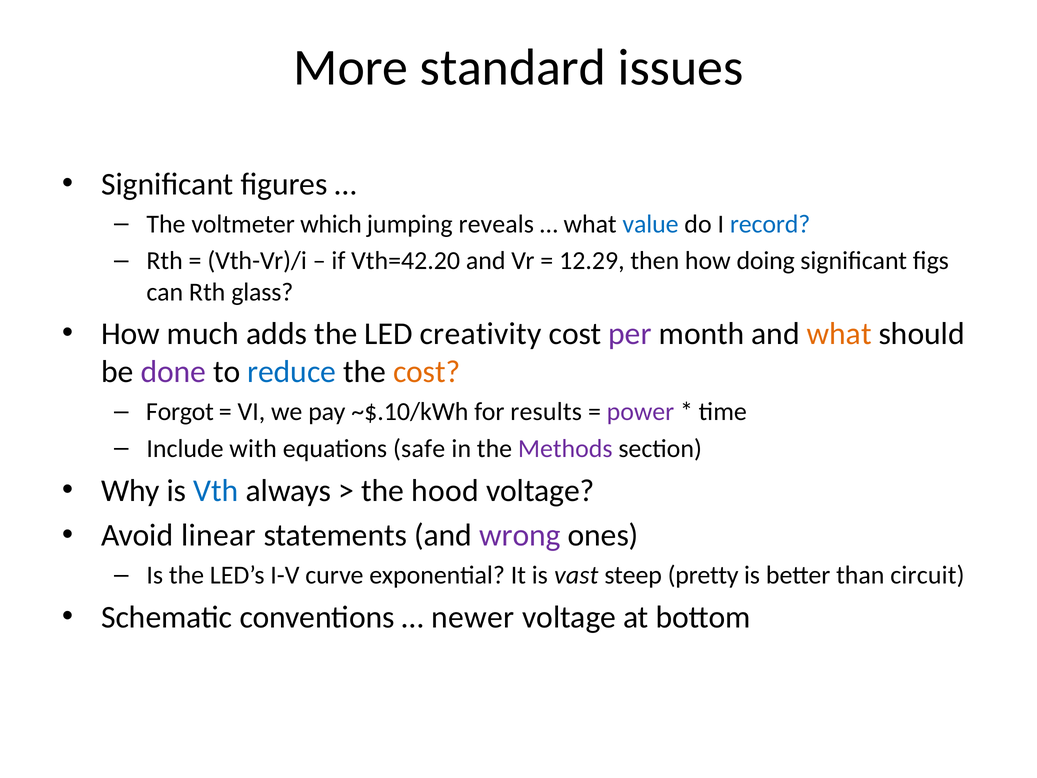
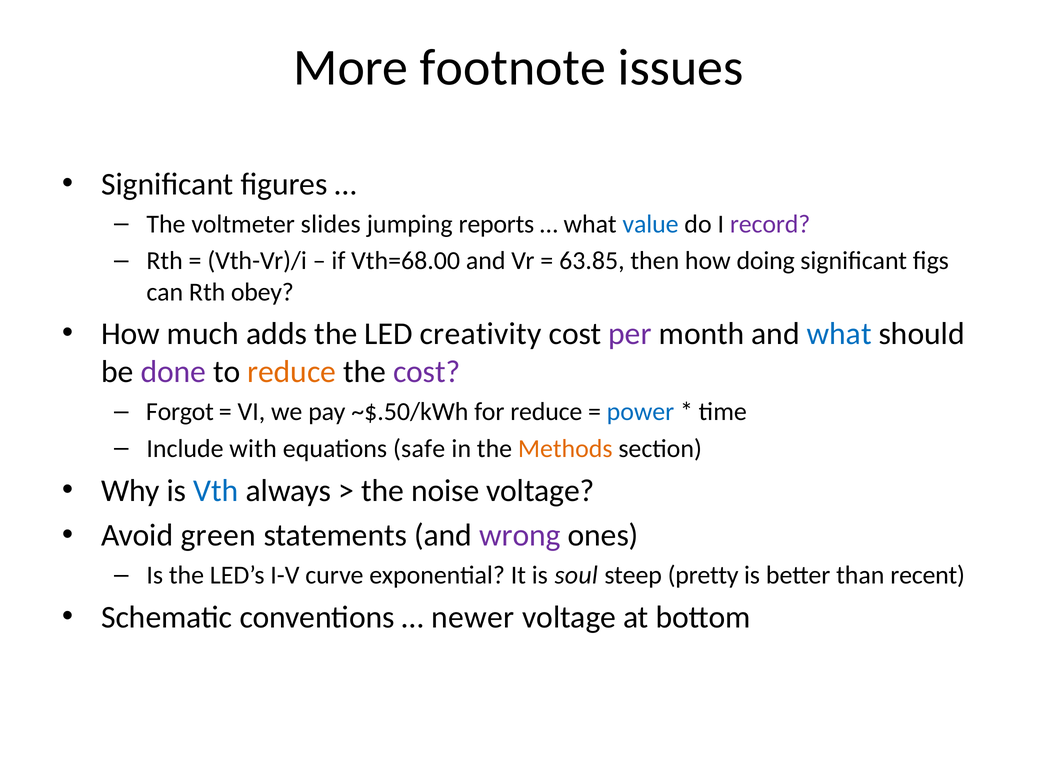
standard: standard -> footnote
which: which -> slides
reveals: reveals -> reports
record colour: blue -> purple
Vth=42.20: Vth=42.20 -> Vth=68.00
12.29: 12.29 -> 63.85
glass: glass -> obey
what at (839, 334) colour: orange -> blue
reduce at (292, 372) colour: blue -> orange
cost at (427, 372) colour: orange -> purple
~$.10/kWh: ~$.10/kWh -> ~$.50/kWh
for results: results -> reduce
power colour: purple -> blue
Methods colour: purple -> orange
hood: hood -> noise
linear: linear -> green
vast: vast -> soul
circuit: circuit -> recent
